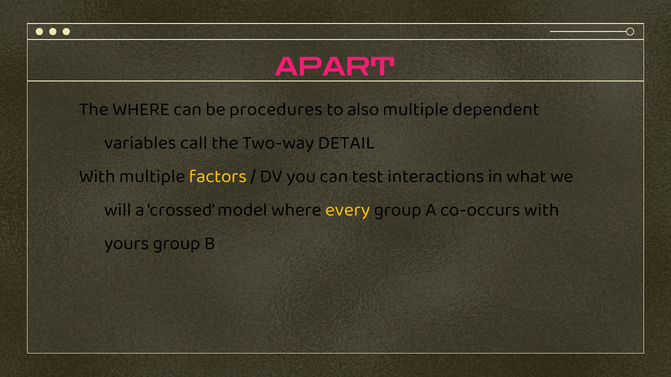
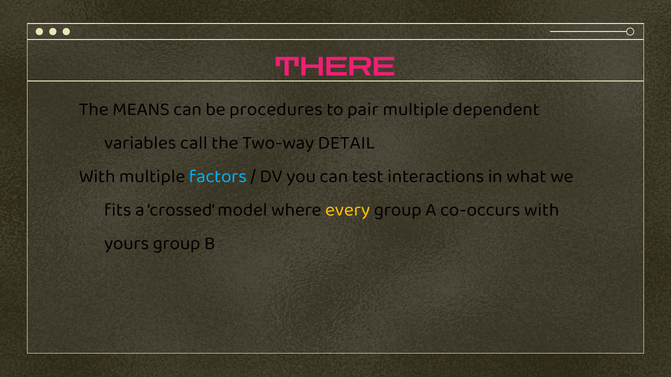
APART: APART -> THERE
The WHERE: WHERE -> MEANS
also: also -> pair
factors colour: yellow -> light blue
will: will -> fits
